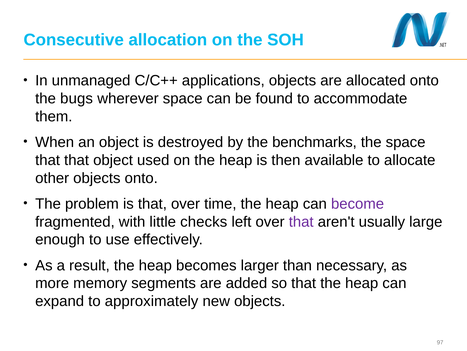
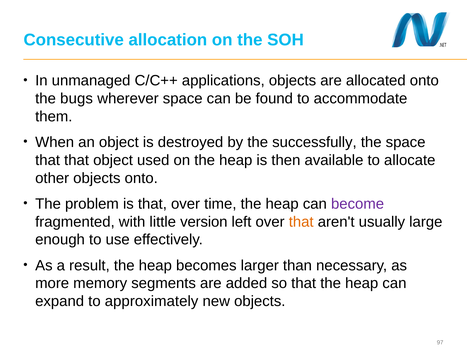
benchmarks: benchmarks -> successfully
checks: checks -> version
that at (301, 221) colour: purple -> orange
